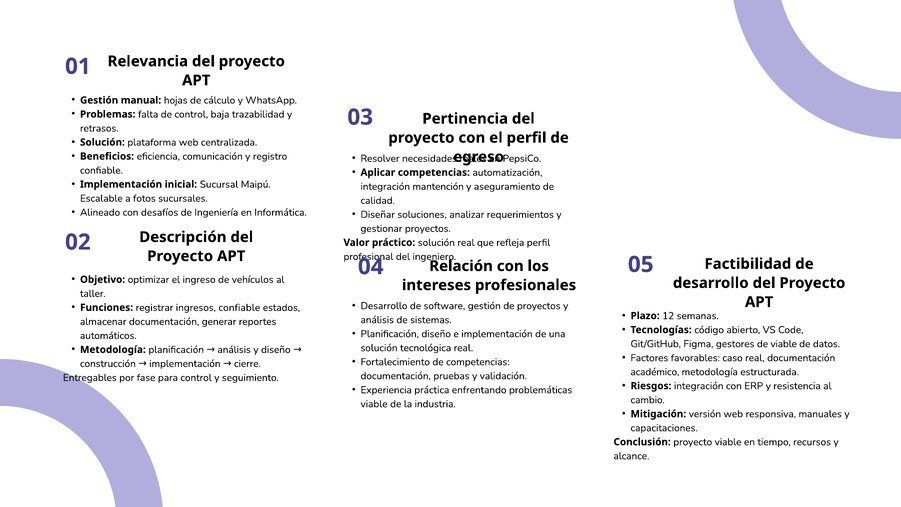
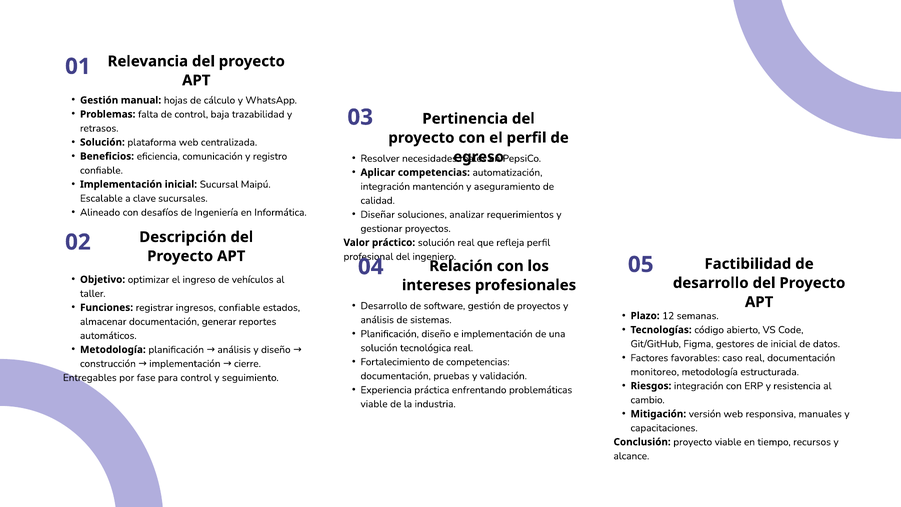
fotos: fotos -> clave
de viable: viable -> inicial
académico: académico -> monitoreo
